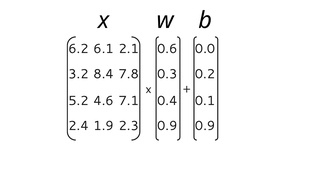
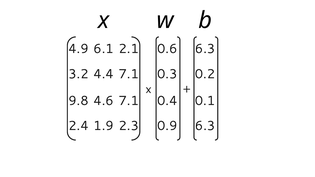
6.2: 6.2 -> 4.9
0.0 at (205, 49): 0.0 -> 6.3
8.4: 8.4 -> 4.4
7.8 at (129, 74): 7.8 -> 7.1
5.2: 5.2 -> 9.8
0.9 at (205, 126): 0.9 -> 6.3
